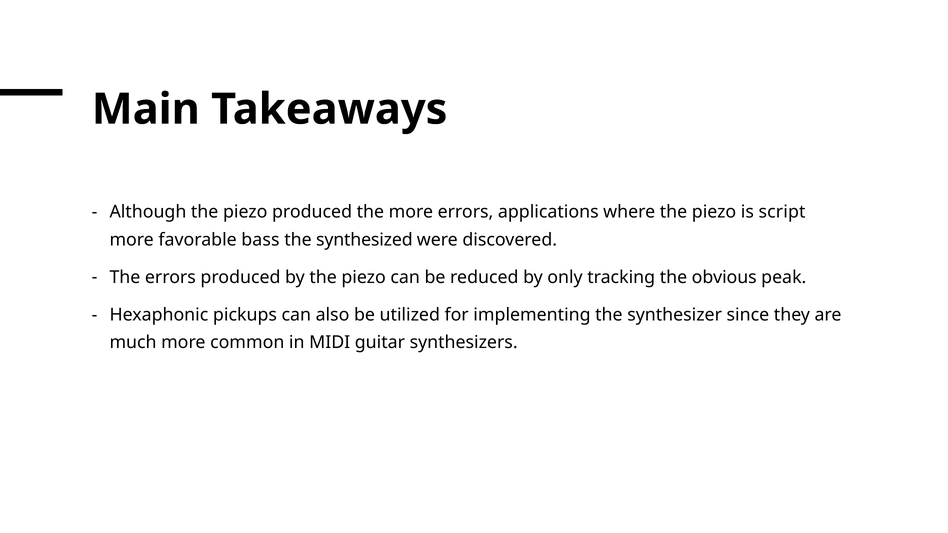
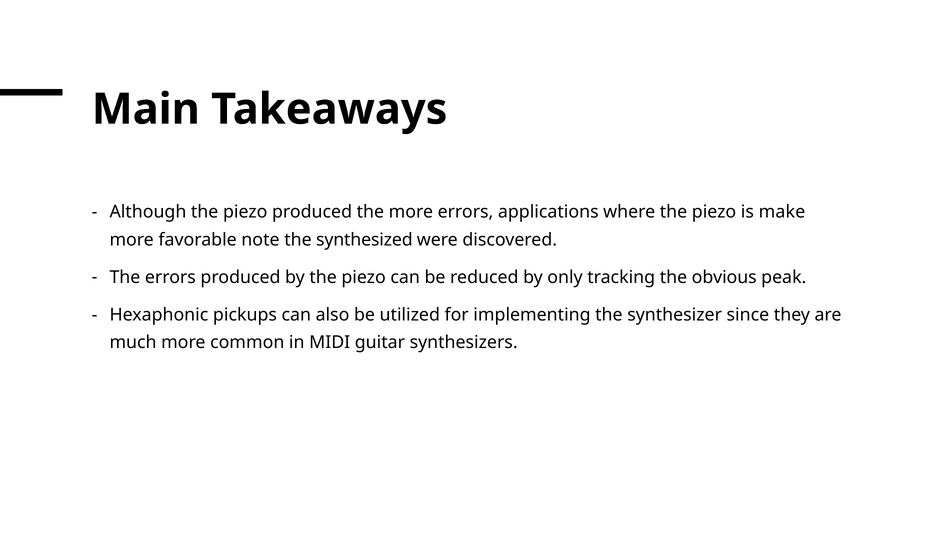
script: script -> make
bass: bass -> note
